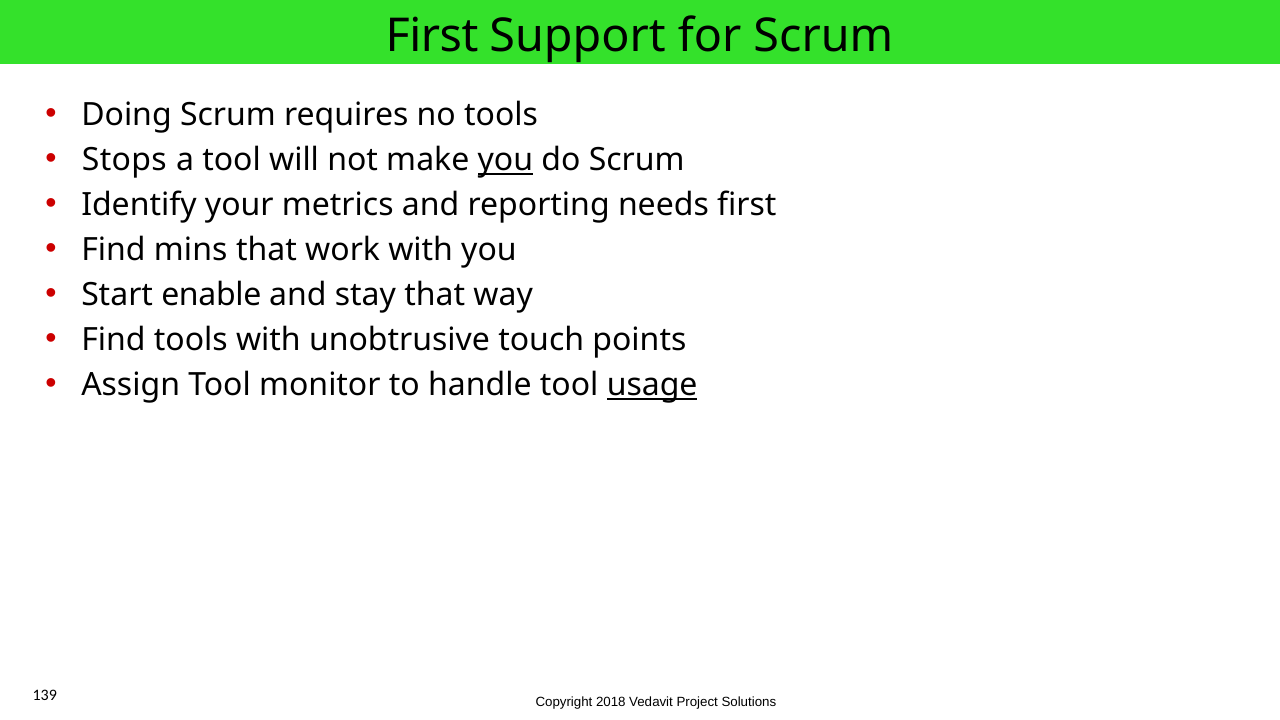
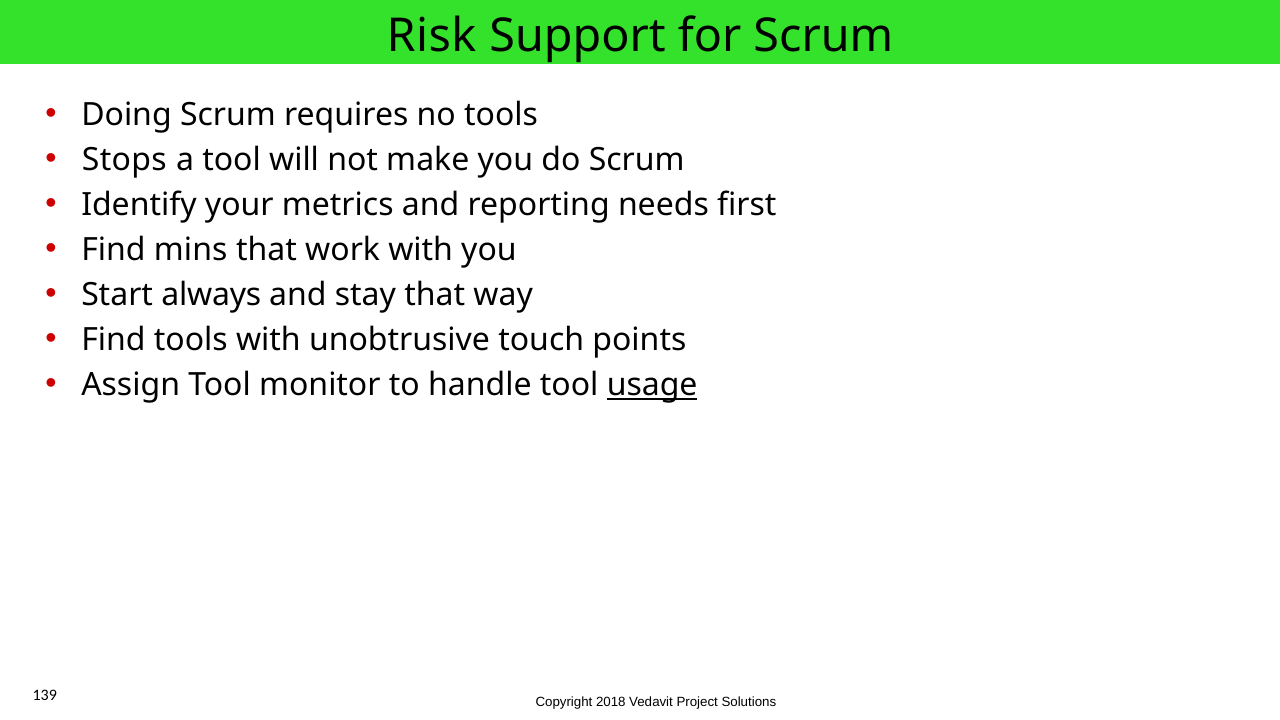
First at (432, 36): First -> Risk
you at (505, 160) underline: present -> none
enable: enable -> always
